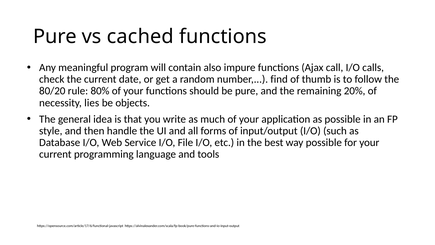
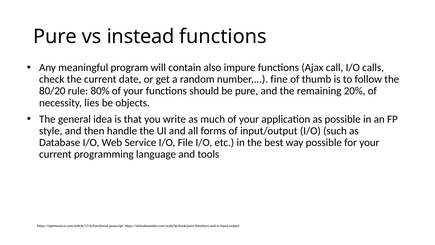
cached: cached -> instead
find: find -> fine
